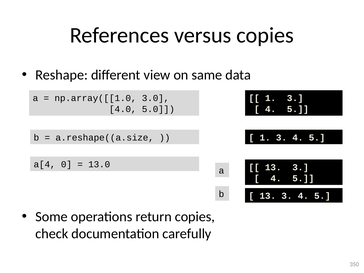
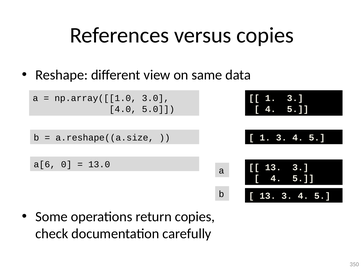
a[4: a[4 -> a[6
